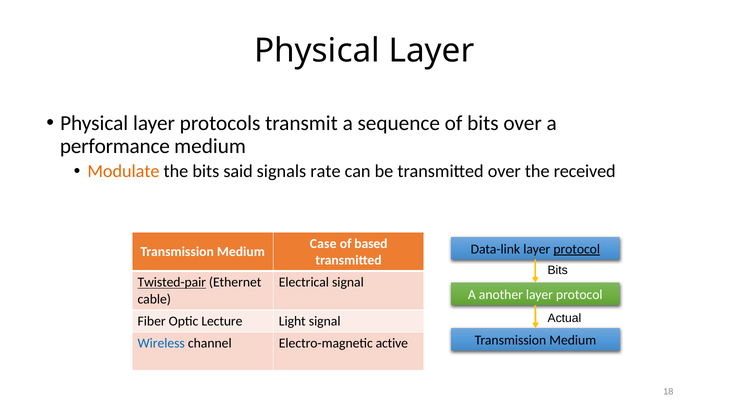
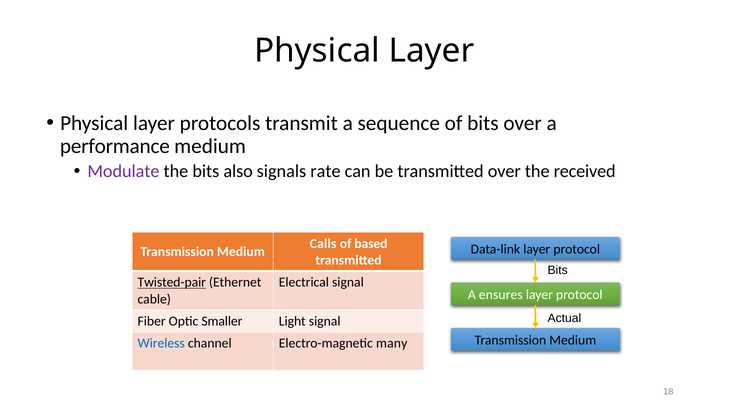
Modulate colour: orange -> purple
said: said -> also
Case: Case -> Calls
protocol at (577, 249) underline: present -> none
another: another -> ensures
Lecture: Lecture -> Smaller
active: active -> many
